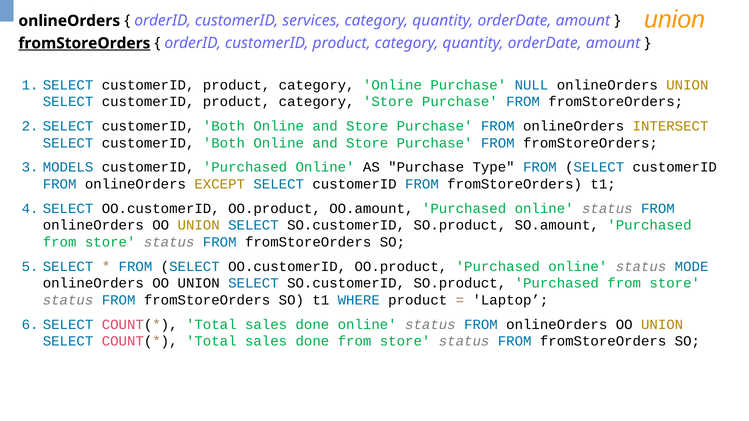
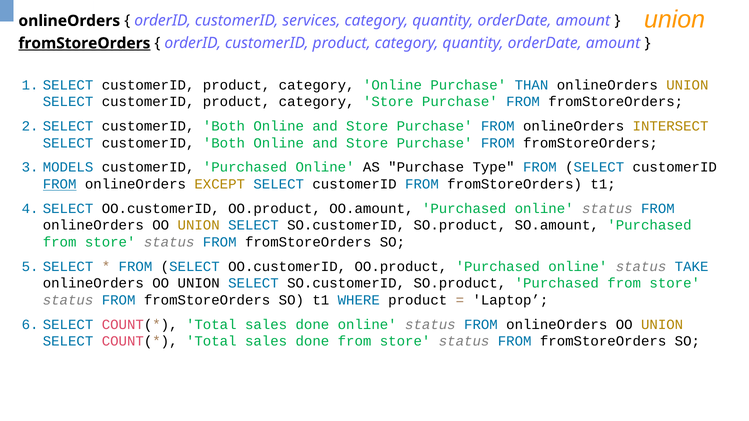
NULL: NULL -> THAN
FROM at (60, 184) underline: none -> present
MODE: MODE -> TAKE
